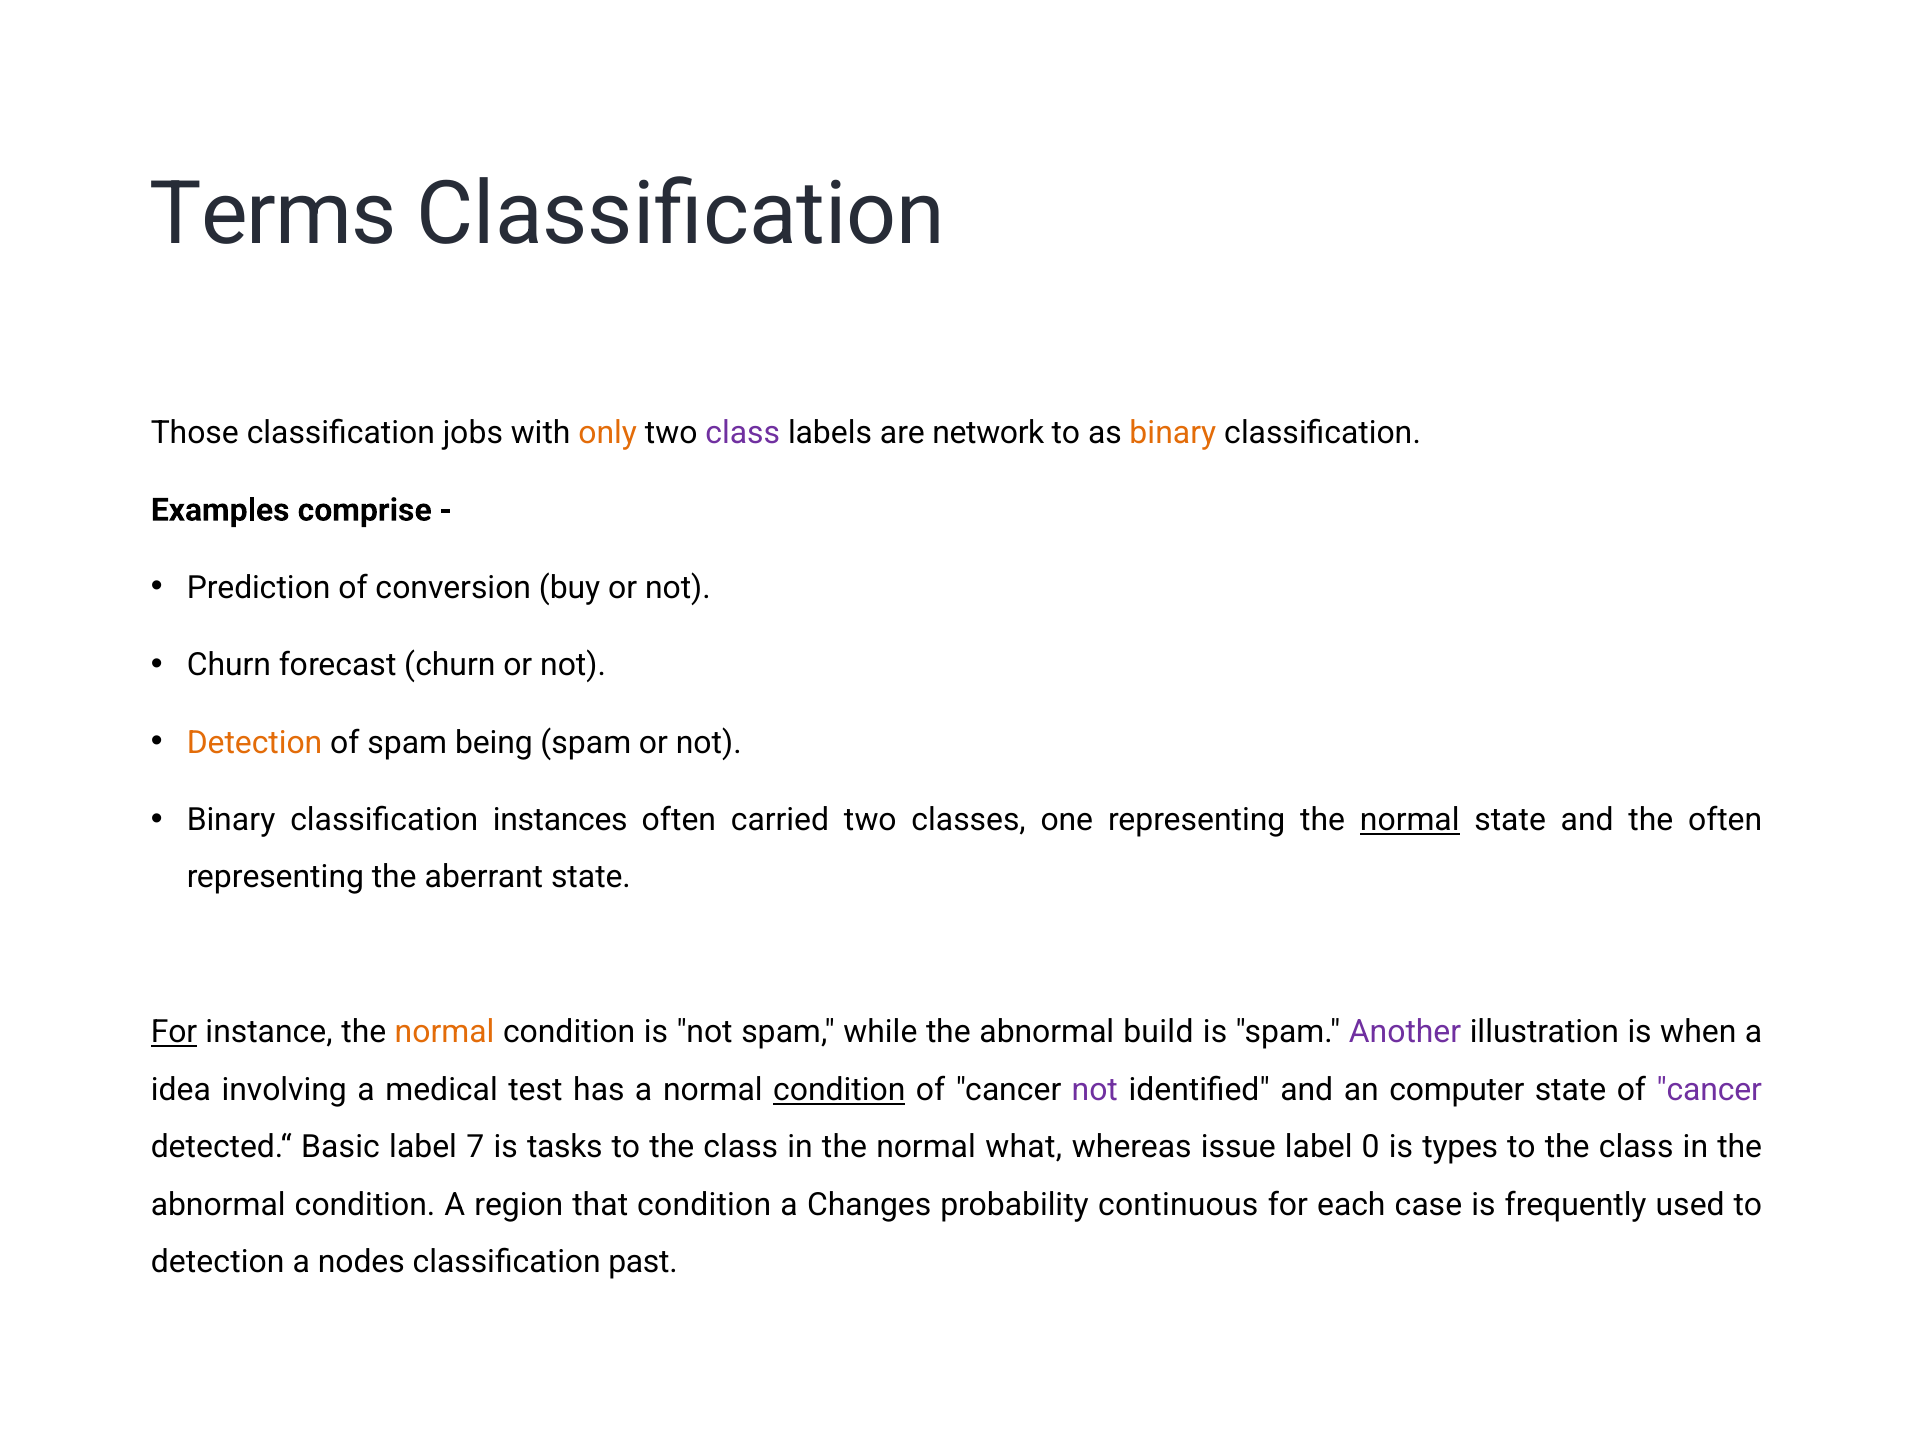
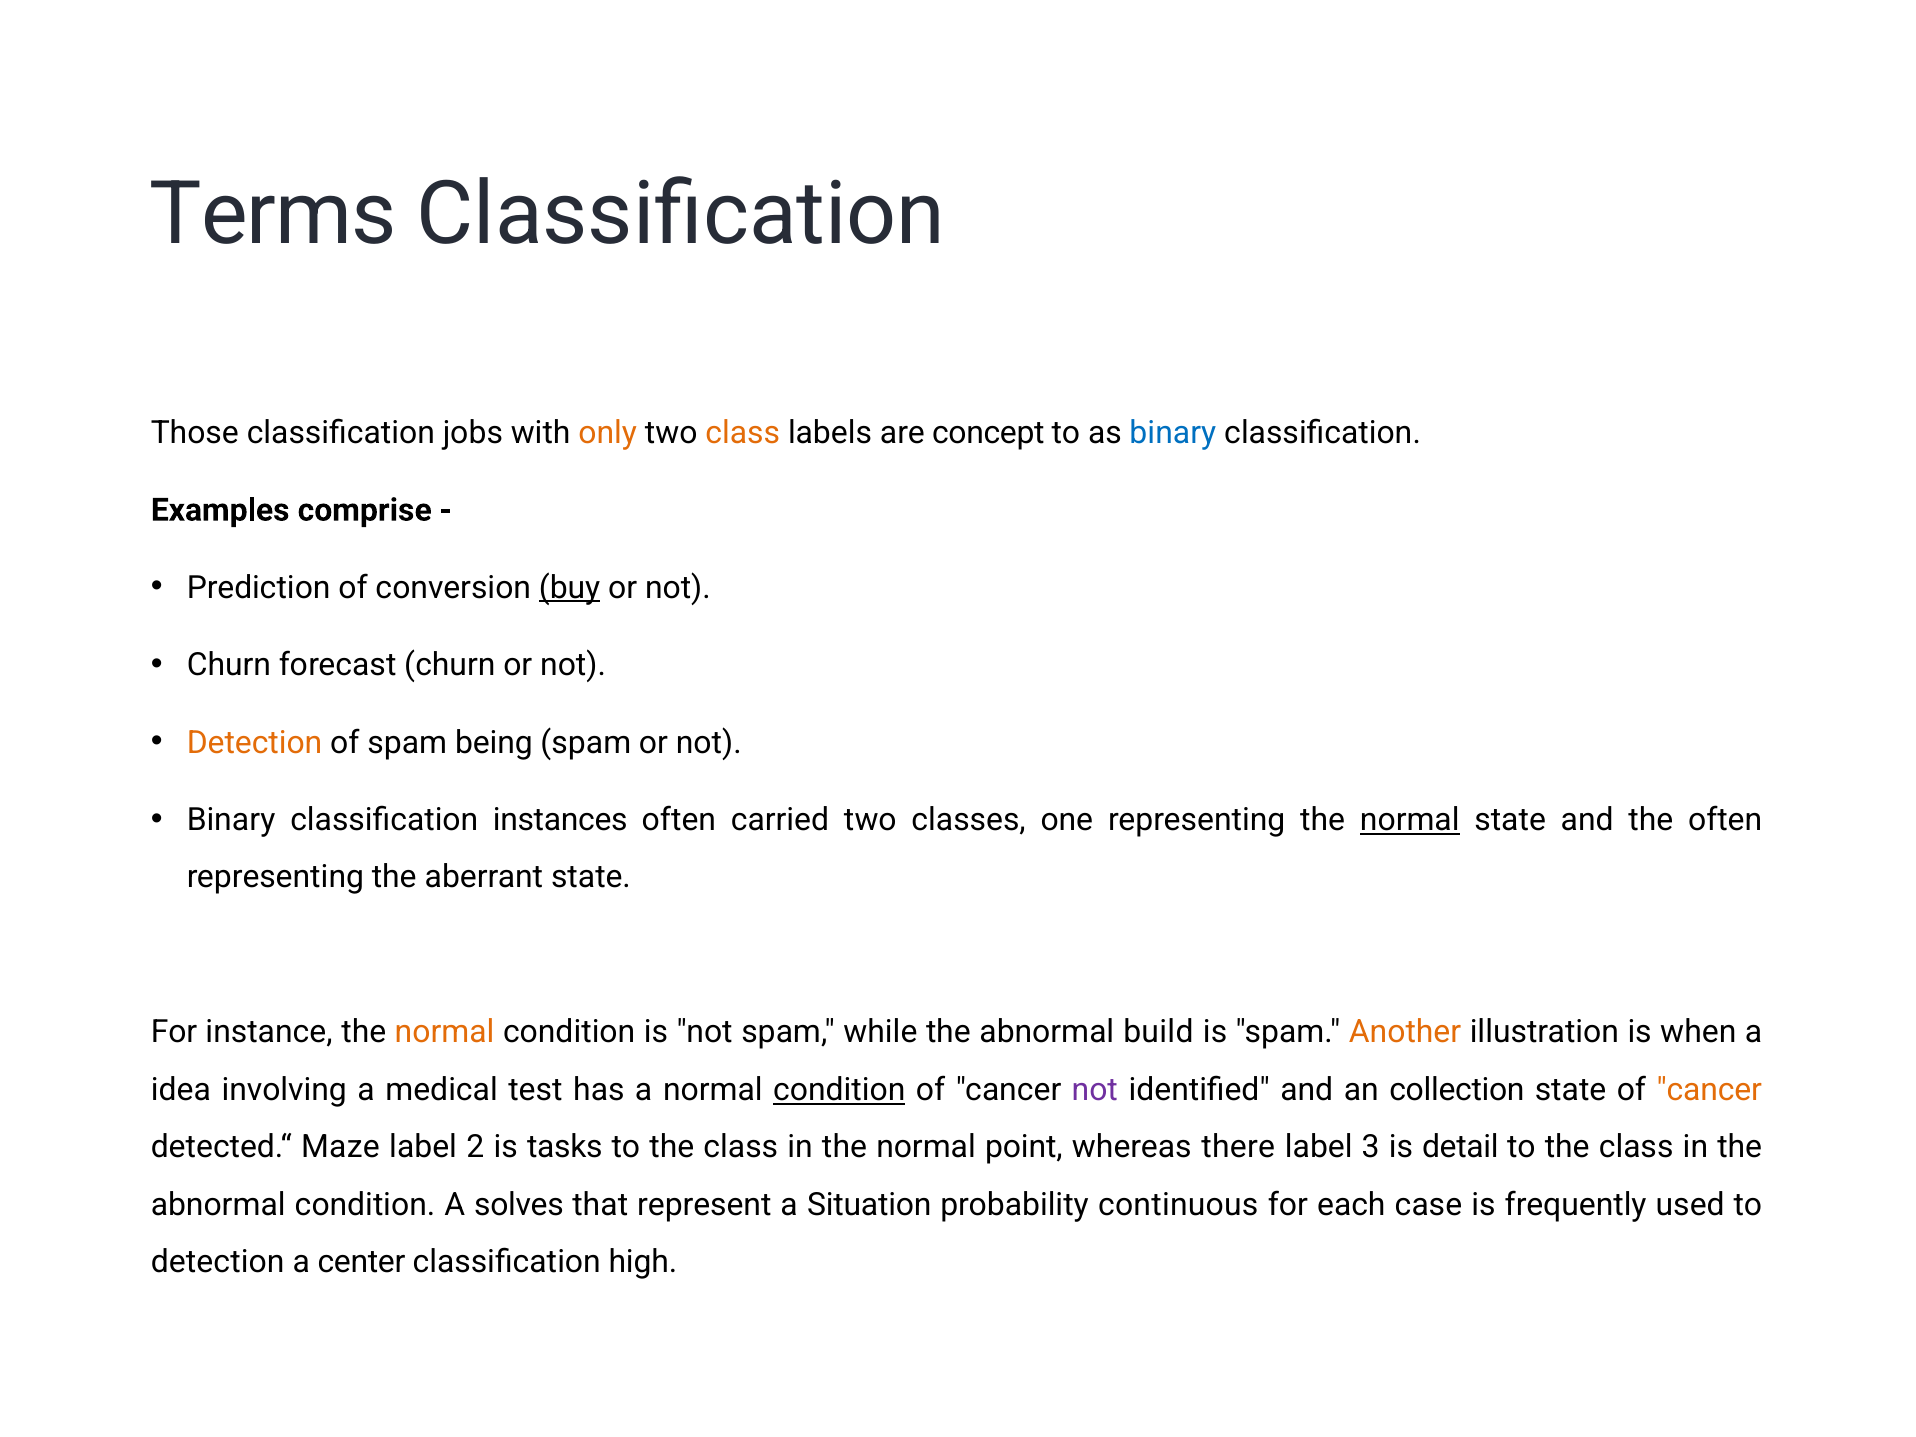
class at (743, 433) colour: purple -> orange
network: network -> concept
binary at (1173, 433) colour: orange -> blue
buy underline: none -> present
For at (174, 1032) underline: present -> none
Another colour: purple -> orange
computer: computer -> collection
cancer at (1709, 1090) colour: purple -> orange
Basic: Basic -> Maze
7: 7 -> 2
what: what -> point
issue: issue -> there
0: 0 -> 3
types: types -> detail
region: region -> solves
that condition: condition -> represent
Changes: Changes -> Situation
nodes: nodes -> center
past: past -> high
